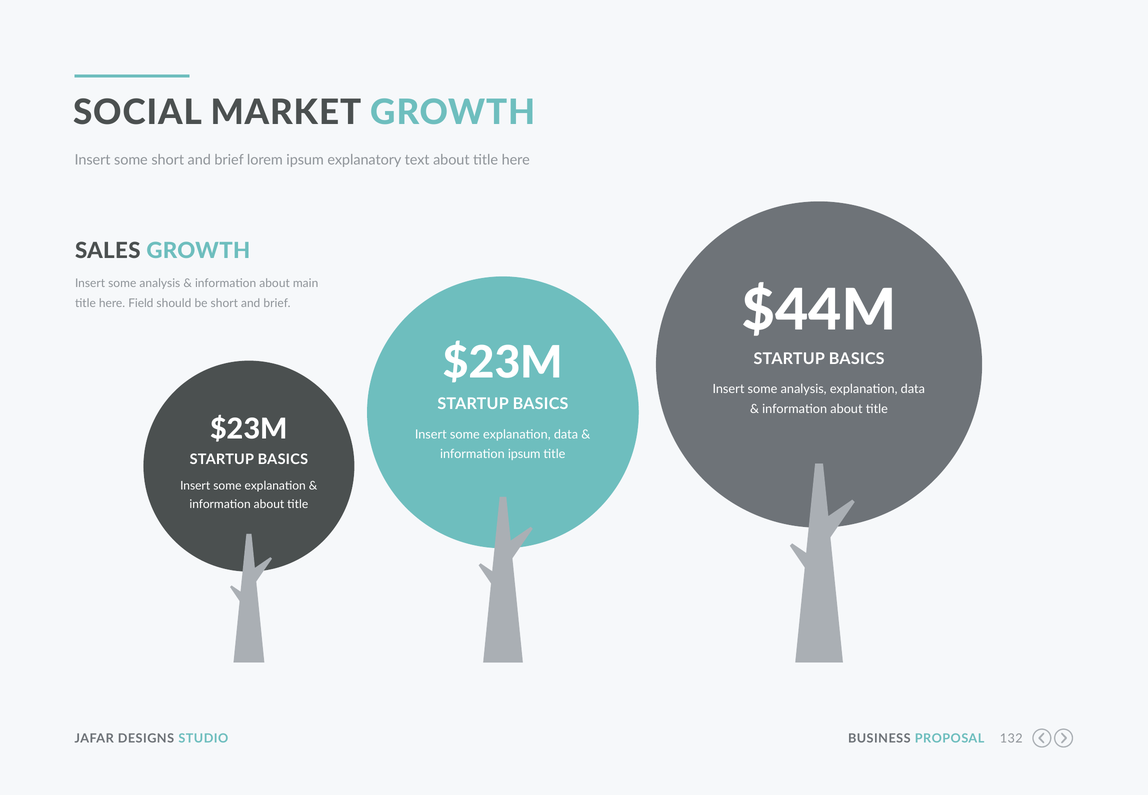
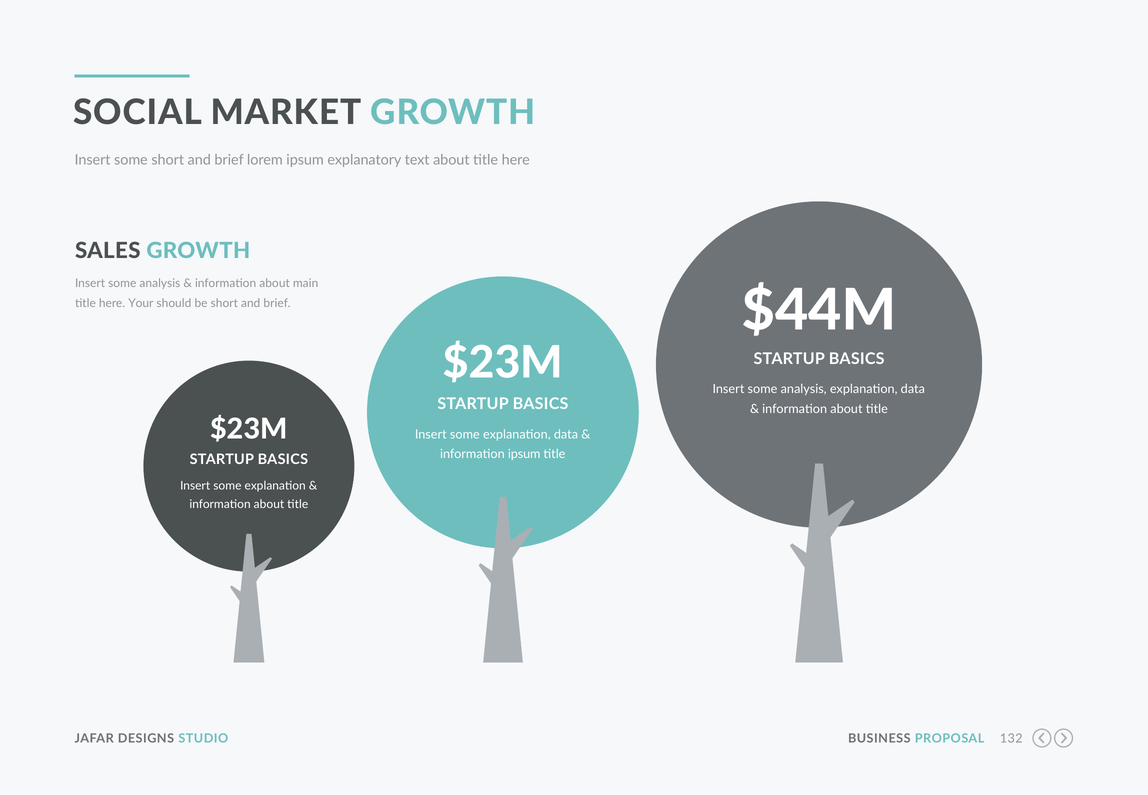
Field: Field -> Your
